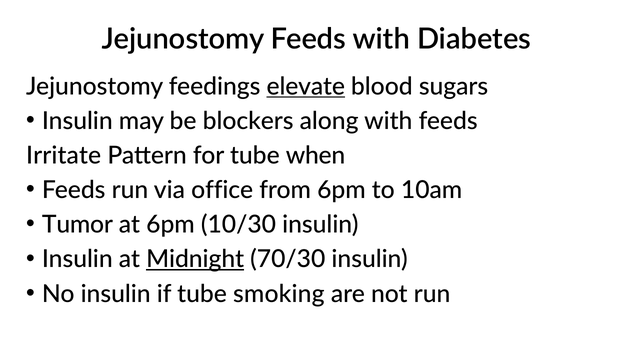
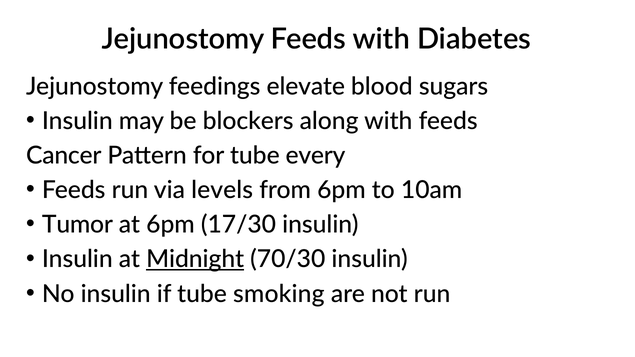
elevate underline: present -> none
Irritate: Irritate -> Cancer
when: when -> every
office: office -> levels
10/30: 10/30 -> 17/30
